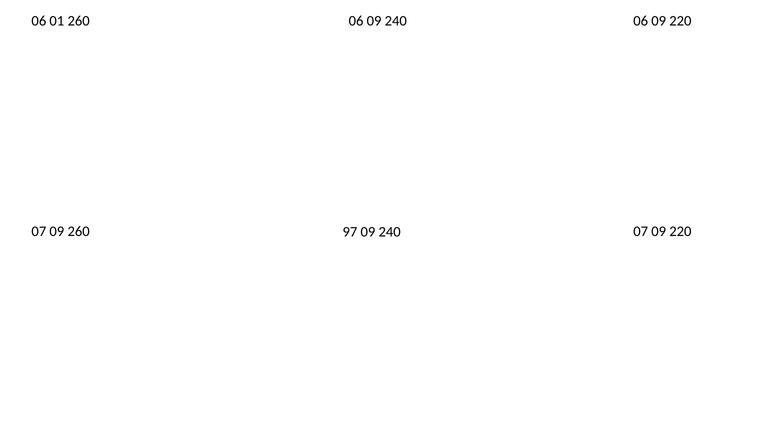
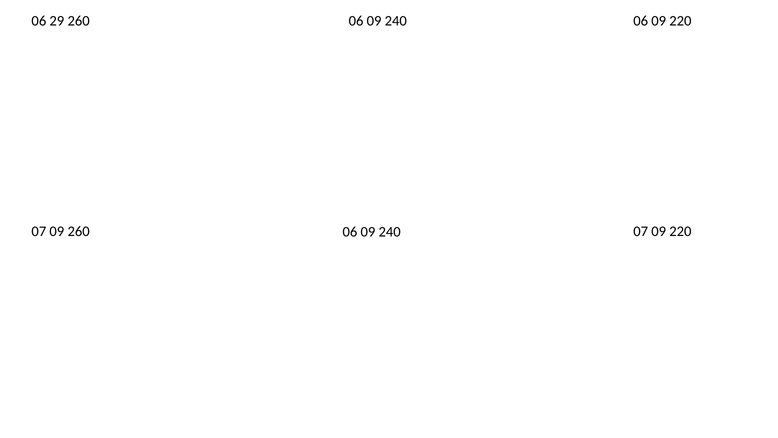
01: 01 -> 29
09 260 97: 97 -> 06
